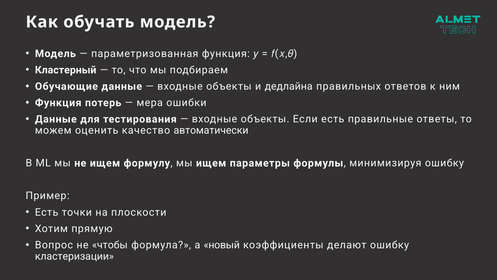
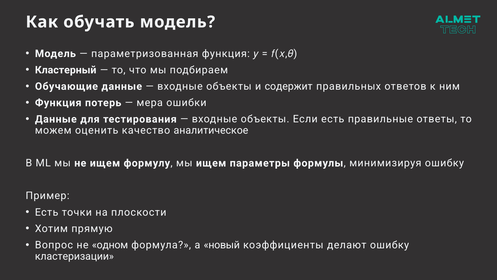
дедлайна: дедлайна -> содержит
автоматически: автоматически -> аналитическое
чтобы: чтобы -> одном
